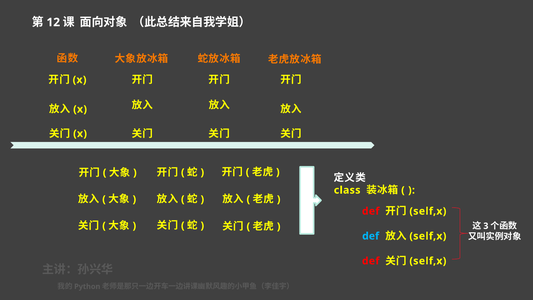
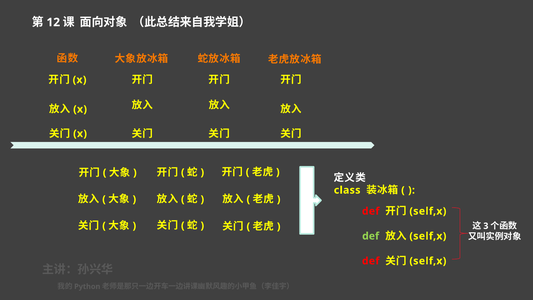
def at (371, 236) colour: light blue -> light green
